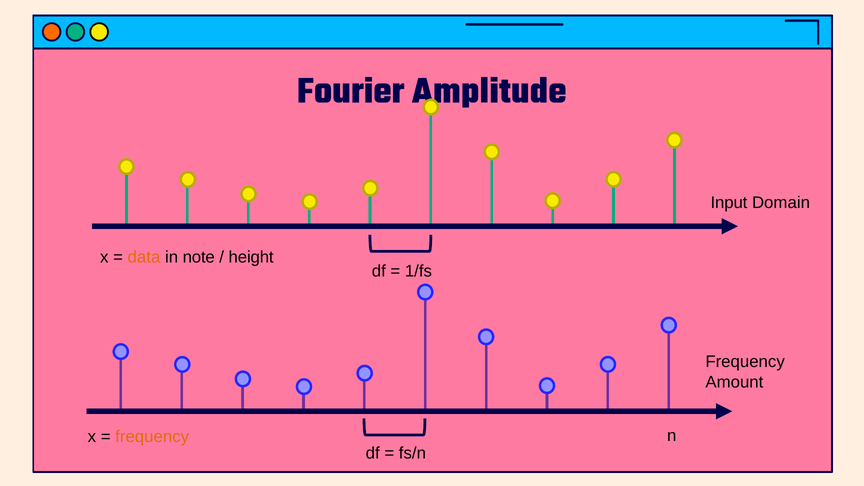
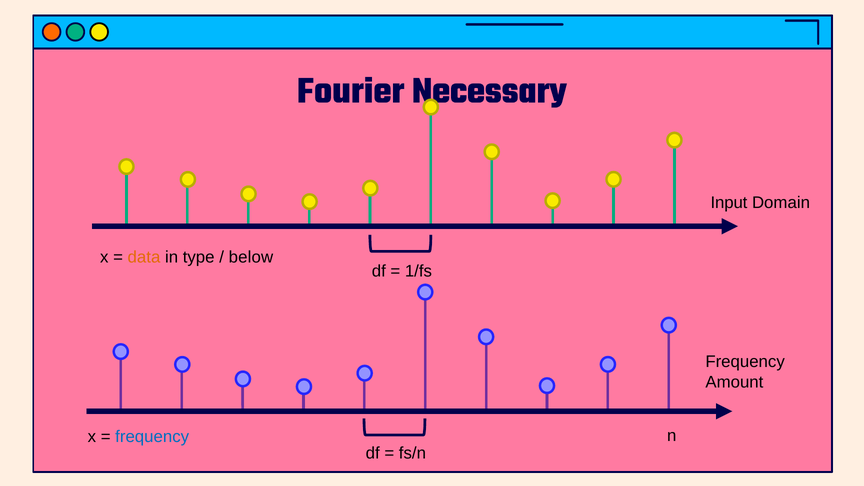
Amplitude: Amplitude -> Necessary
note: note -> type
height: height -> below
frequency at (152, 437) colour: orange -> blue
